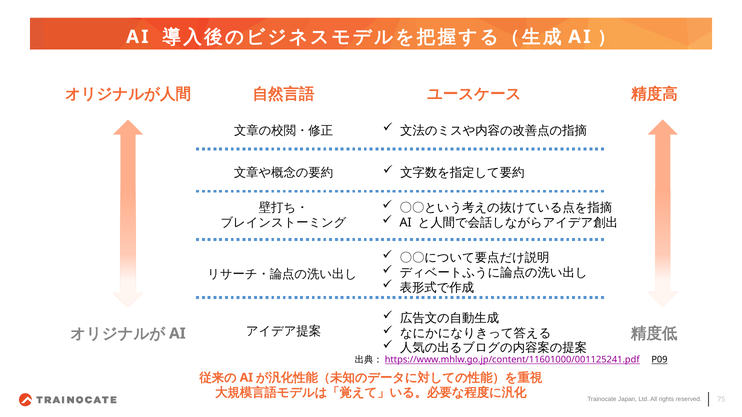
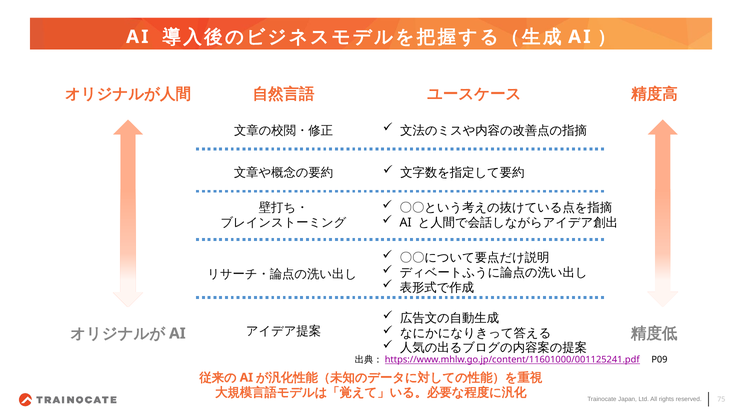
P09 underline: present -> none
